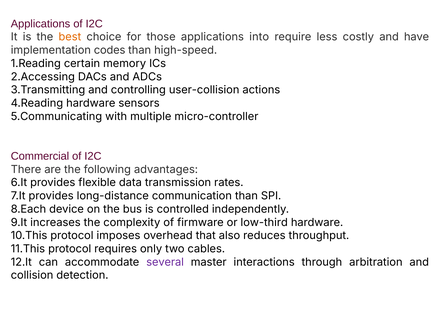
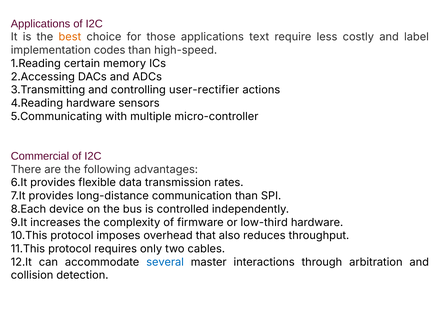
into: into -> text
have: have -> label
user-collision: user-collision -> user-rectifier
several colour: purple -> blue
